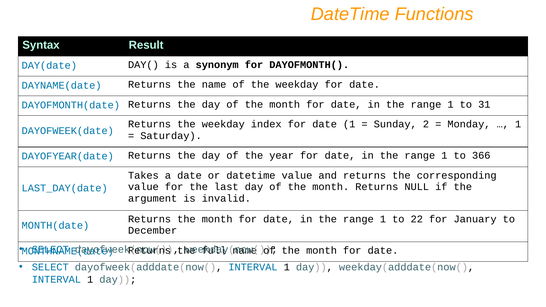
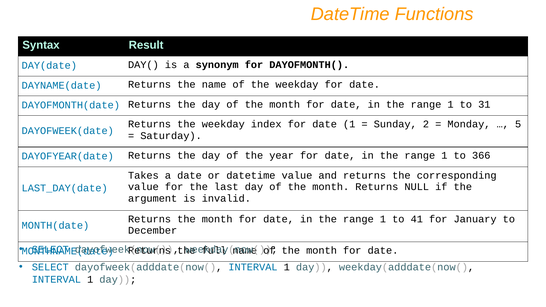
1 at (518, 124): 1 -> 5
22: 22 -> 41
